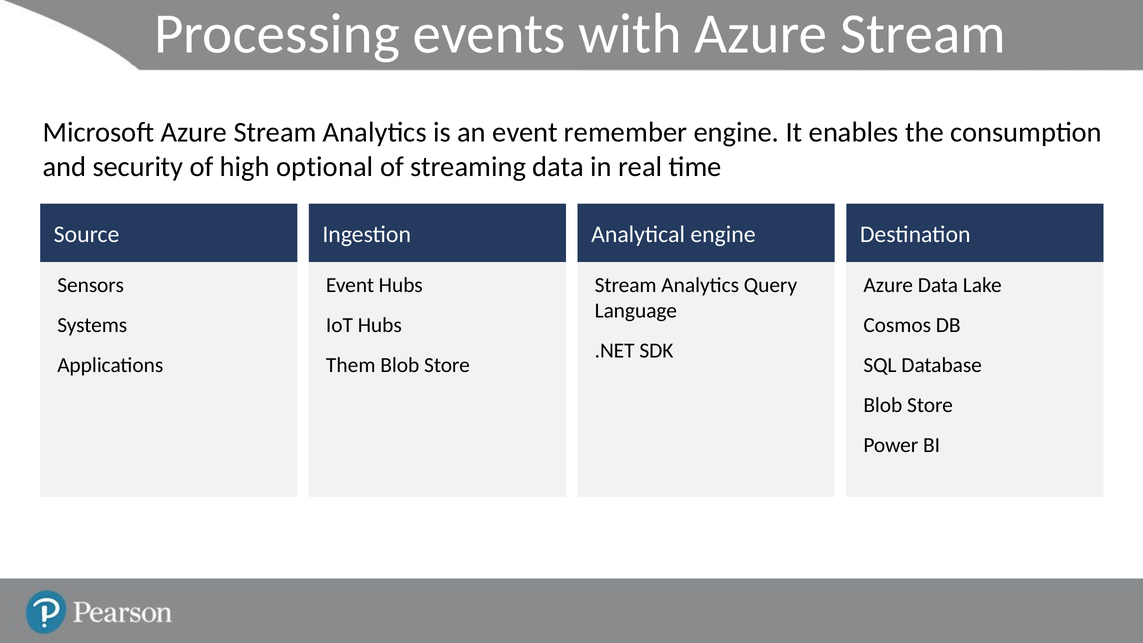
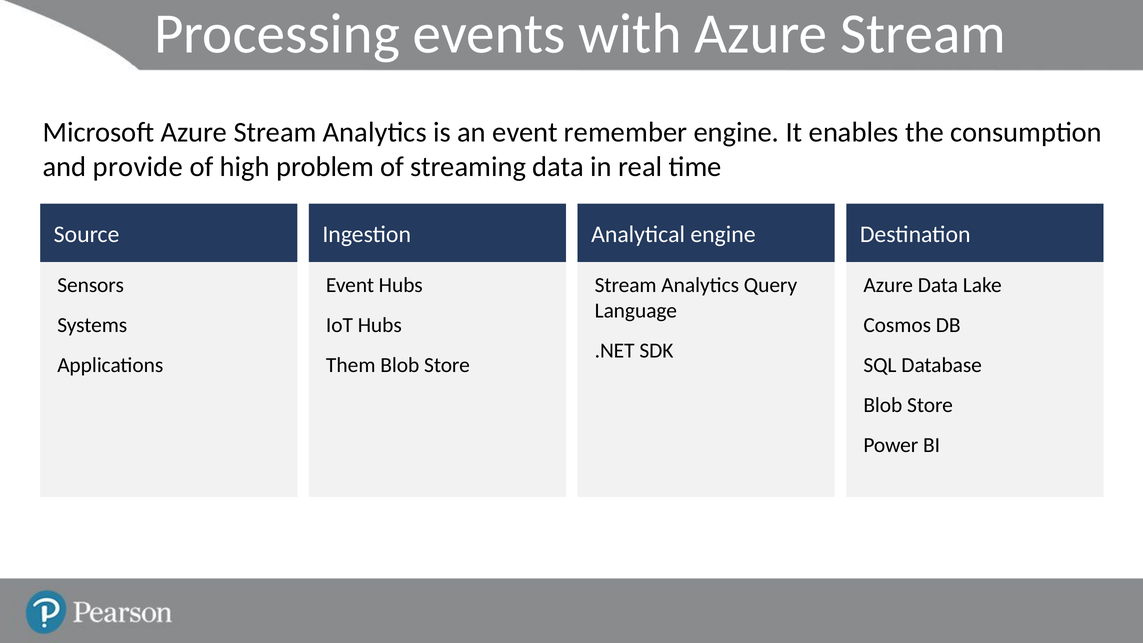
security: security -> provide
optional: optional -> problem
